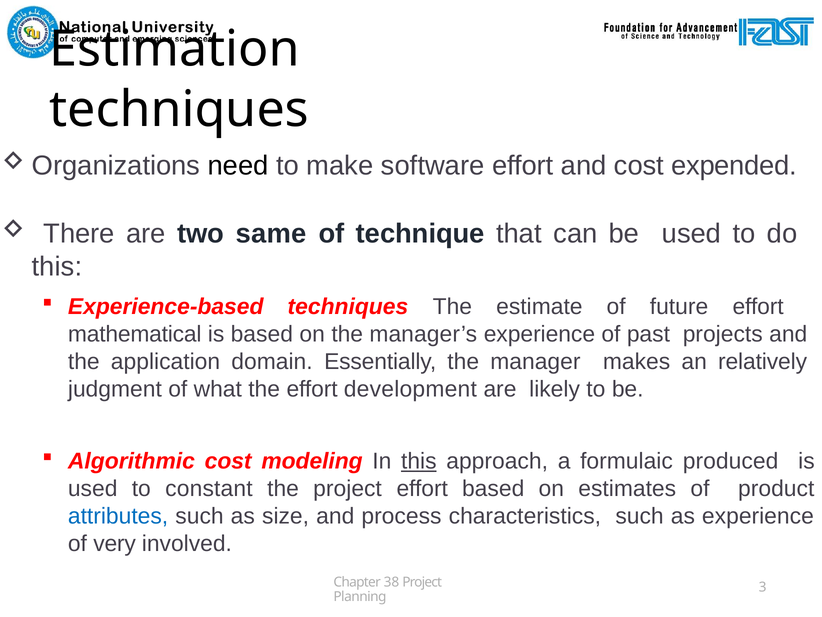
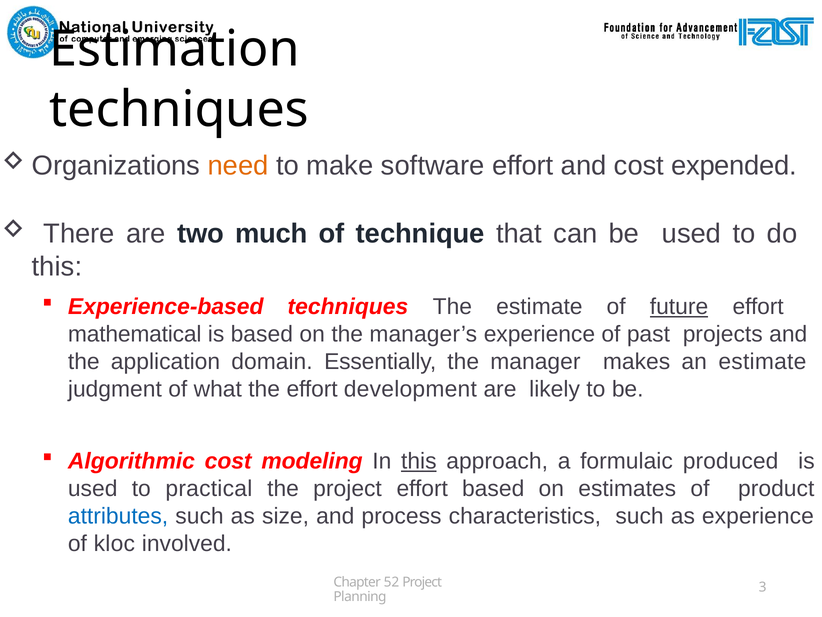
need colour: black -> orange
same: same -> much
future underline: none -> present
an relatively: relatively -> estimate
constant: constant -> practical
very: very -> kloc
38: 38 -> 52
